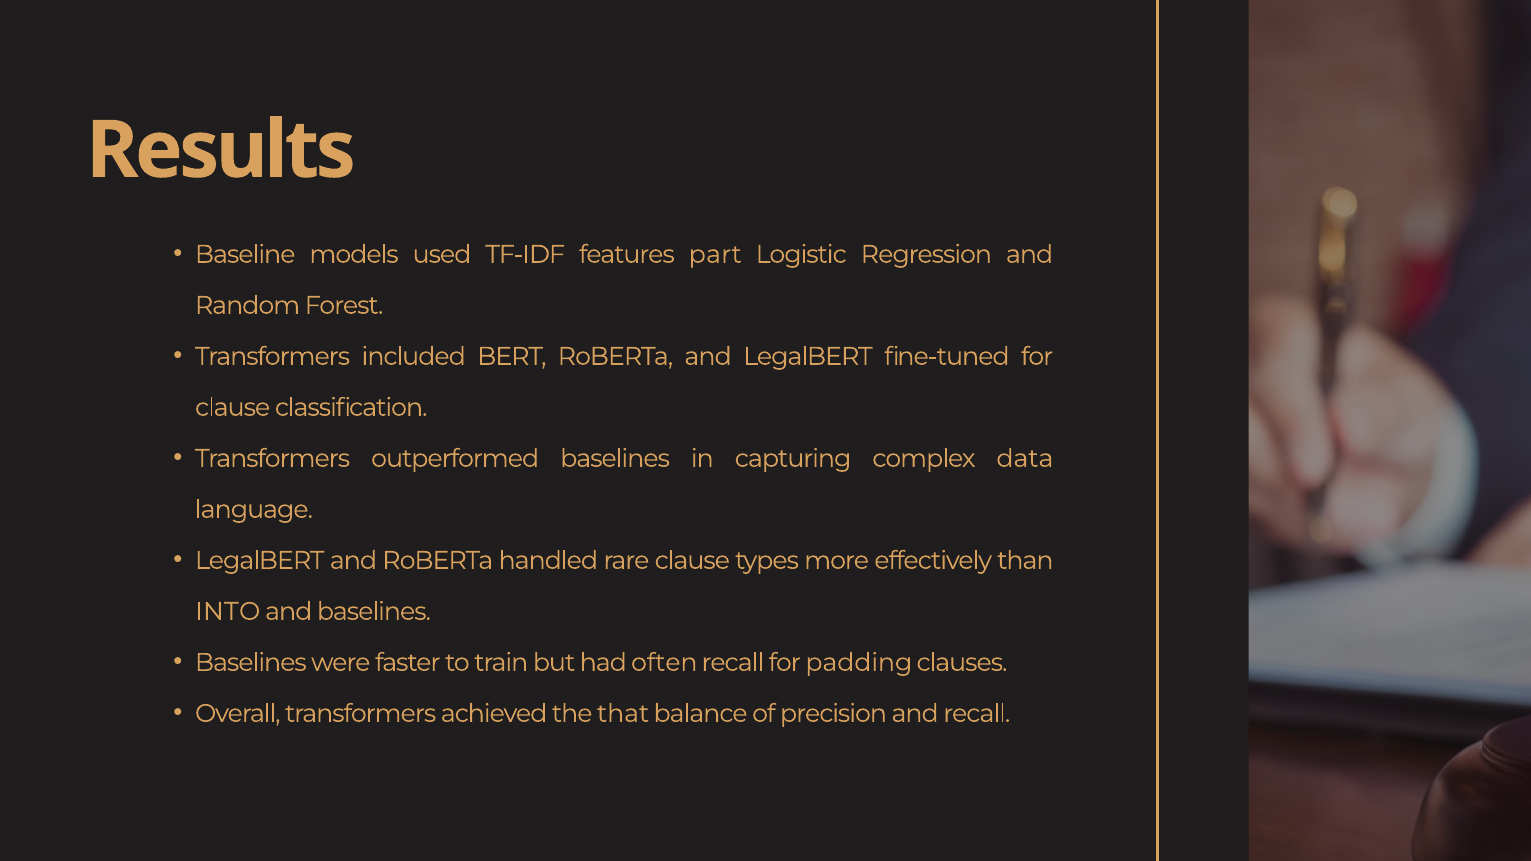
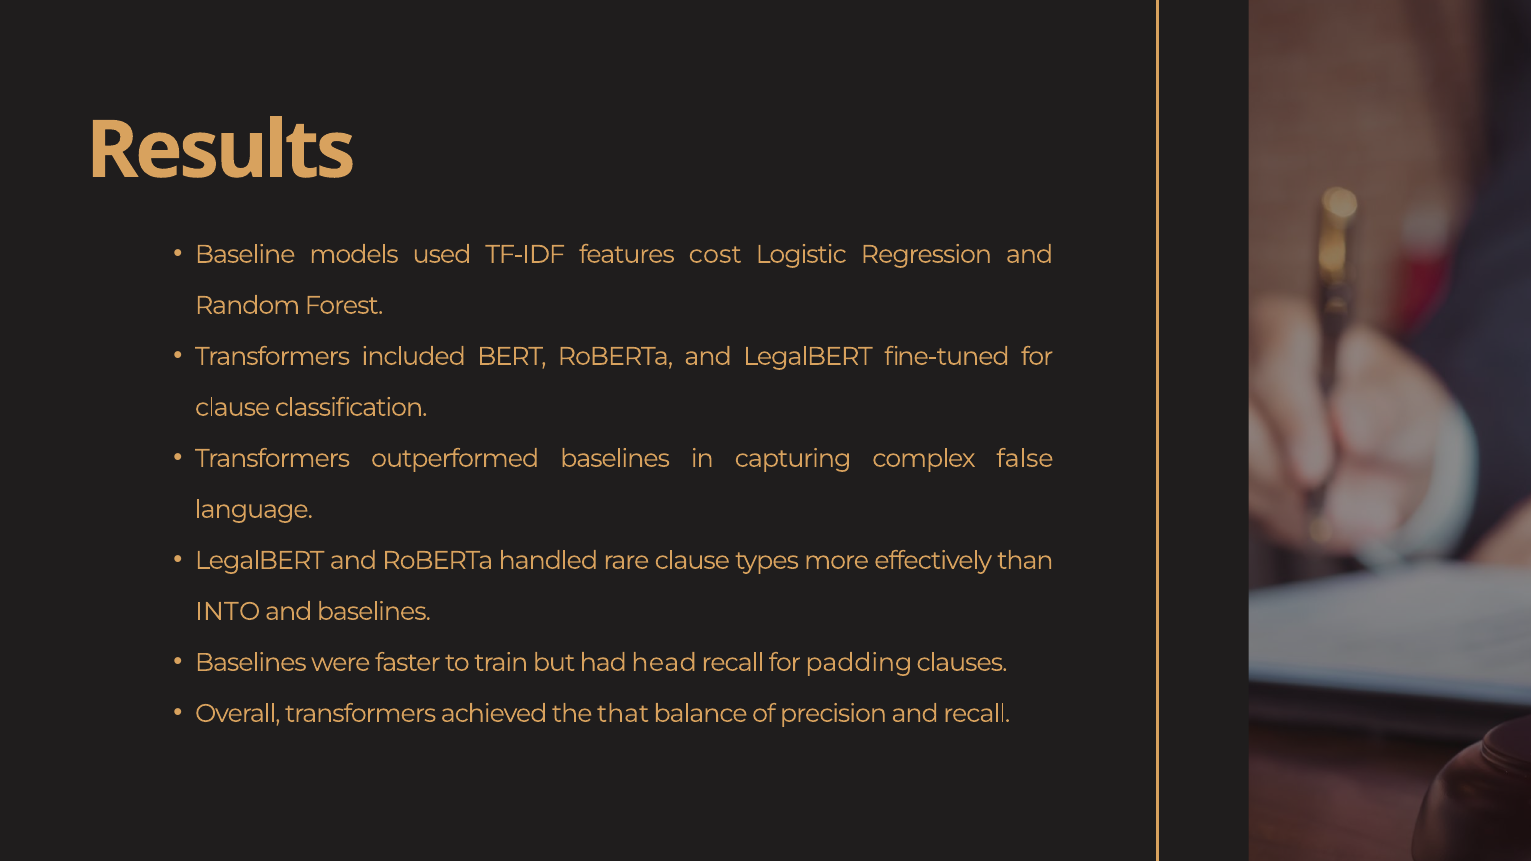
part: part -> cost
data: data -> false
often: often -> head
